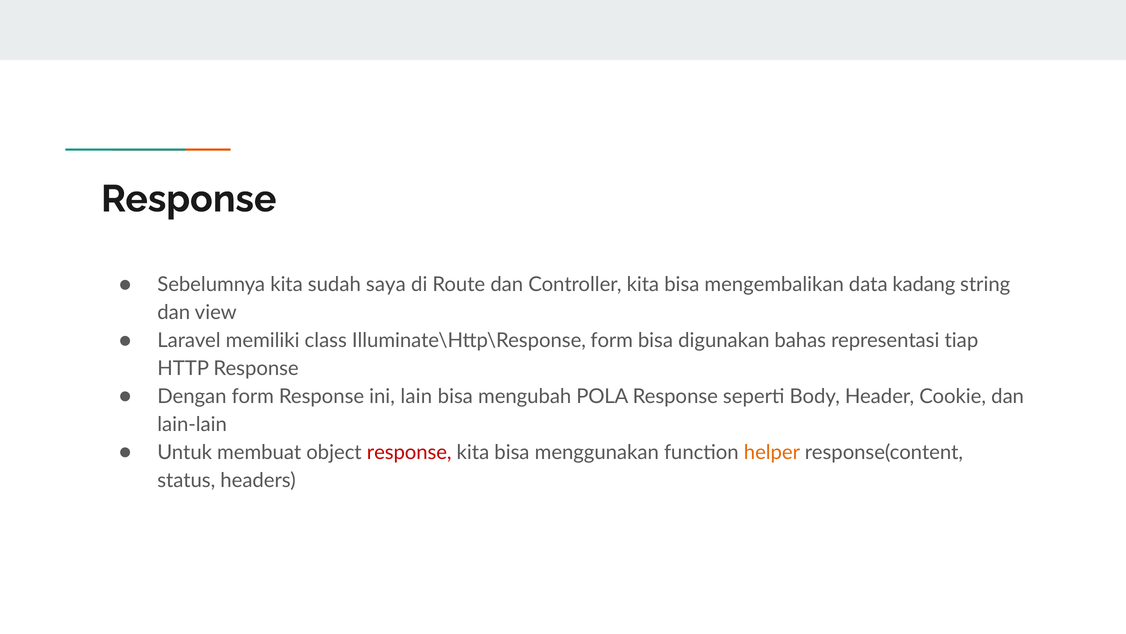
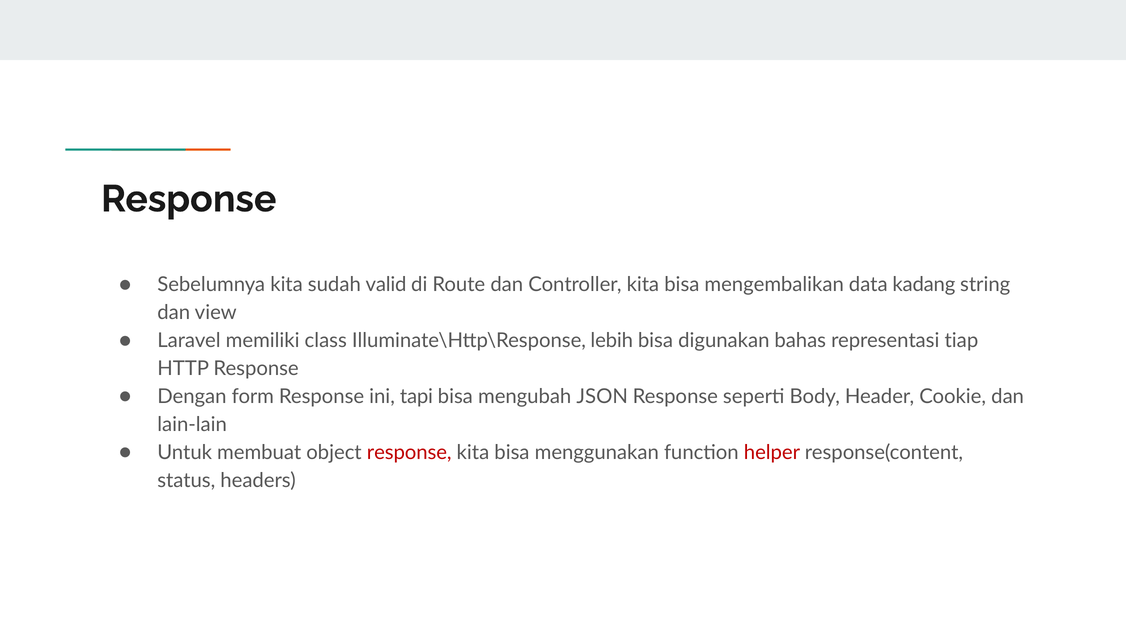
saya: saya -> valid
Illuminate\Http\Response form: form -> lebih
lain: lain -> tapi
POLA: POLA -> JSON
helper colour: orange -> red
